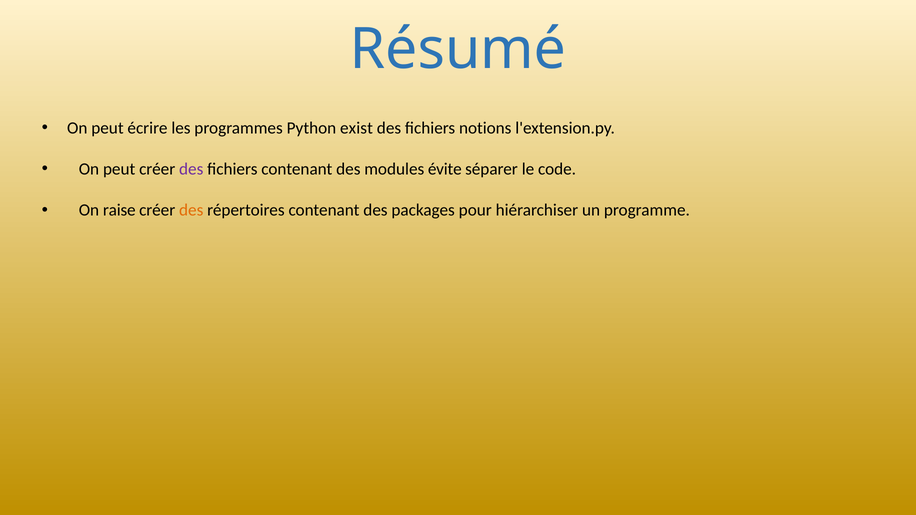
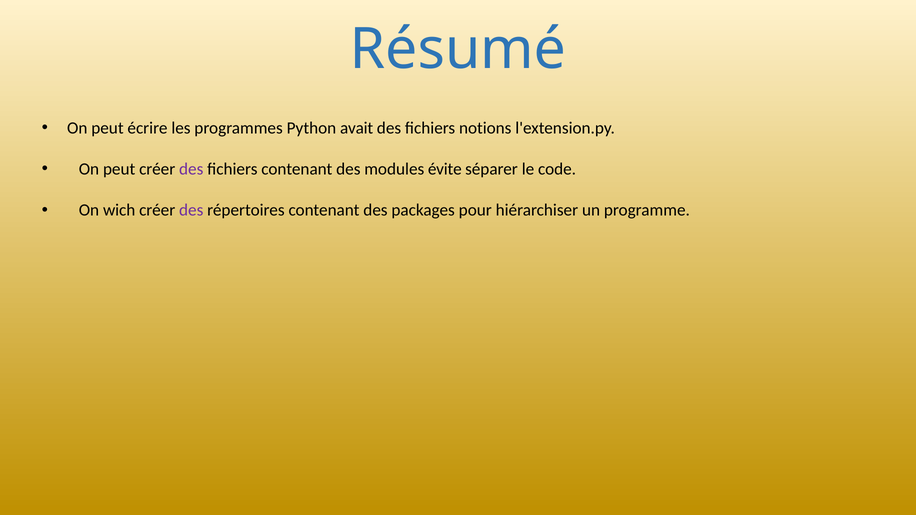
exist: exist -> avait
raise: raise -> wich
des at (191, 210) colour: orange -> purple
